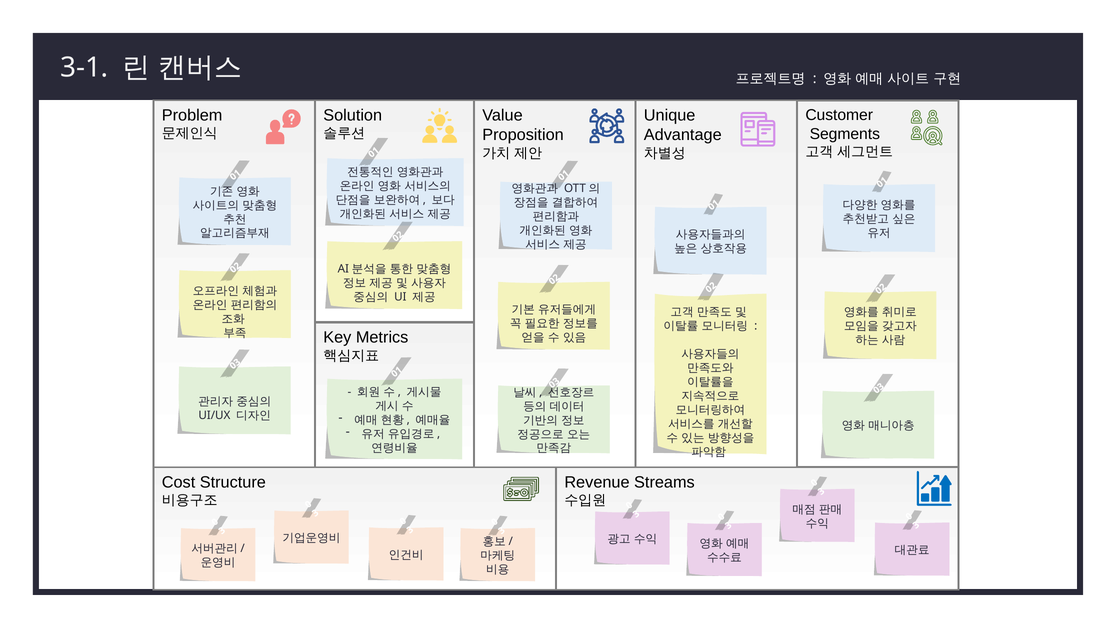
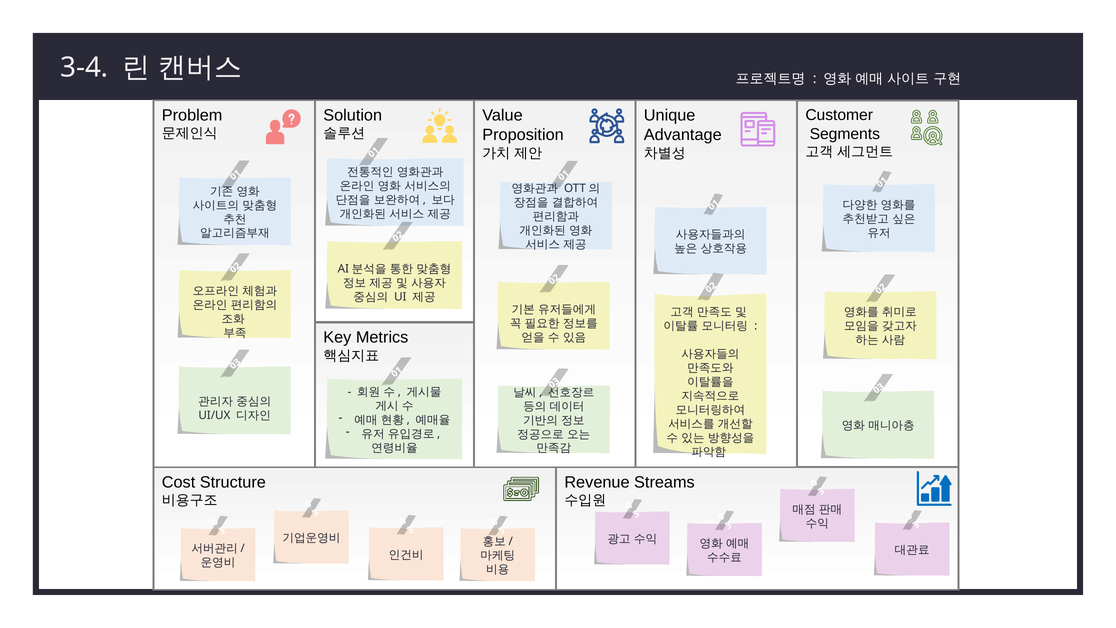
3-1: 3-1 -> 3-4
